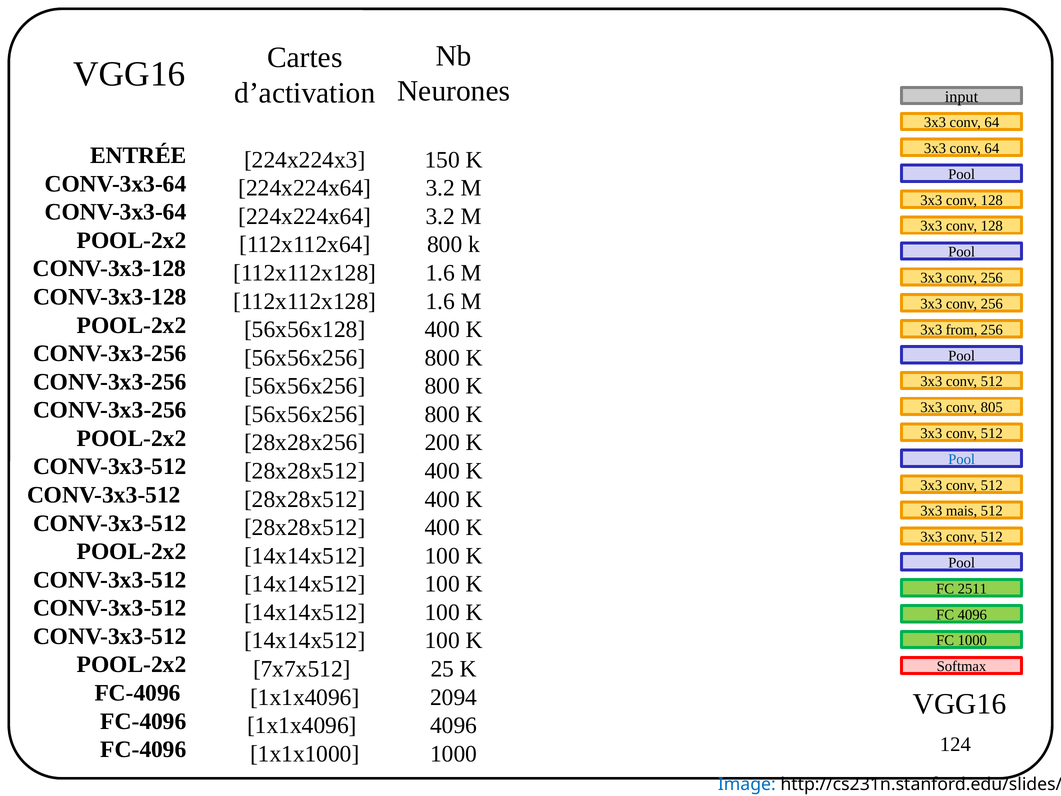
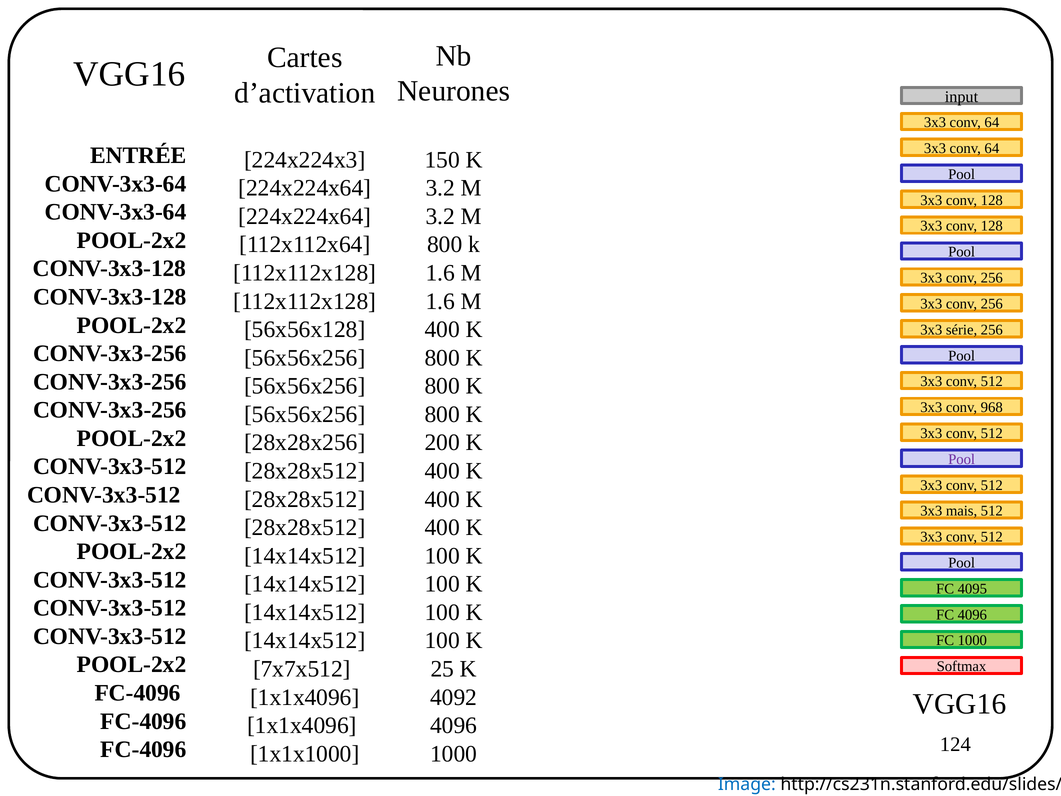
from: from -> série
805: 805 -> 968
Pool at (962, 459) colour: blue -> purple
2511: 2511 -> 4095
2094: 2094 -> 4092
